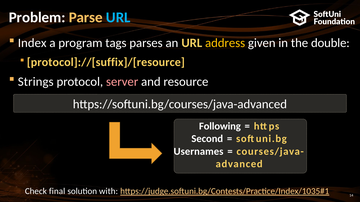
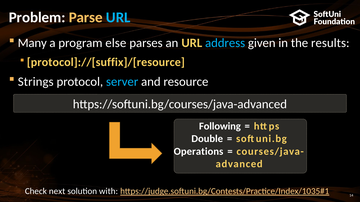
Index: Index -> Many
tags: tags -> else
address colour: yellow -> light blue
double: double -> results
server colour: pink -> light blue
Second: Second -> Double
Usernames: Usernames -> Operations
final: final -> next
